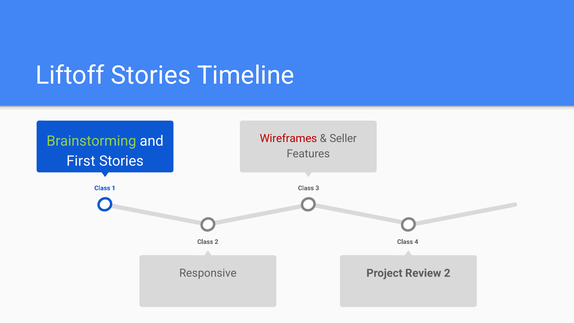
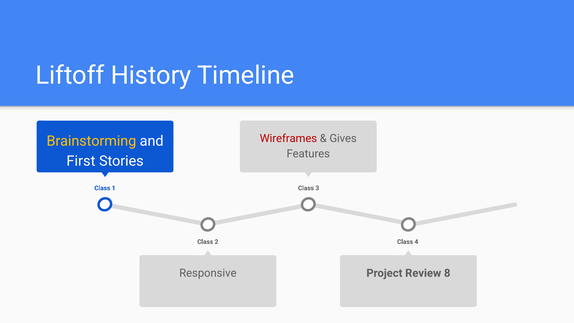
Liftoff Stories: Stories -> History
Seller: Seller -> Gives
Brainstorming colour: light green -> yellow
Review 2: 2 -> 8
